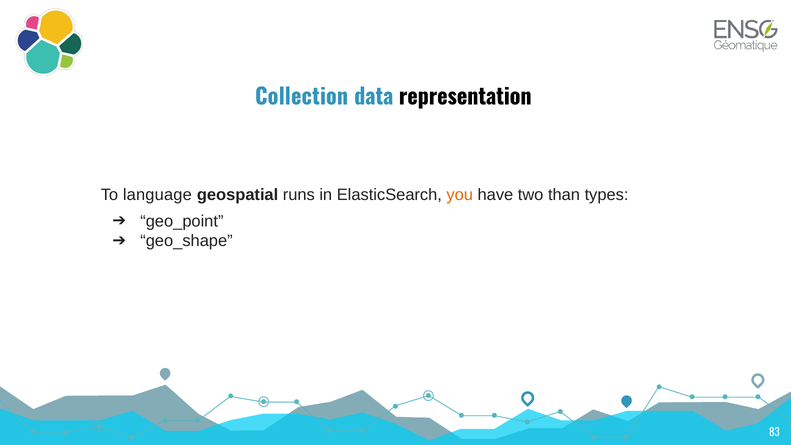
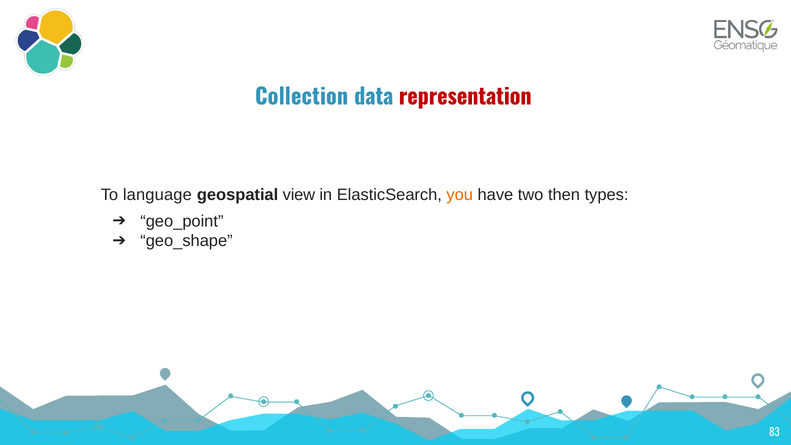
representation colour: black -> red
runs: runs -> view
than: than -> then
